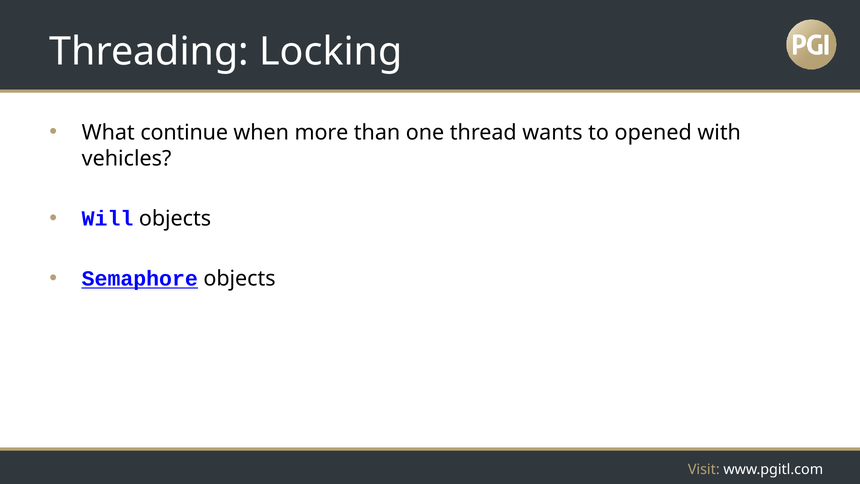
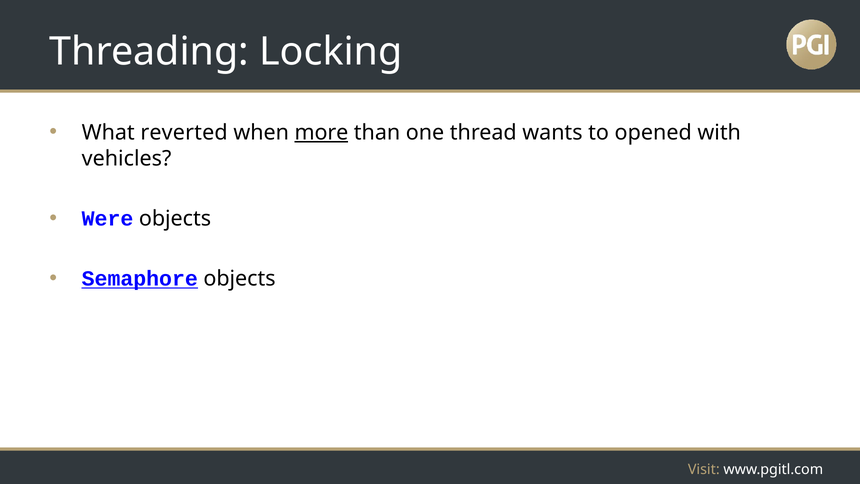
continue: continue -> reverted
more underline: none -> present
Will: Will -> Were
